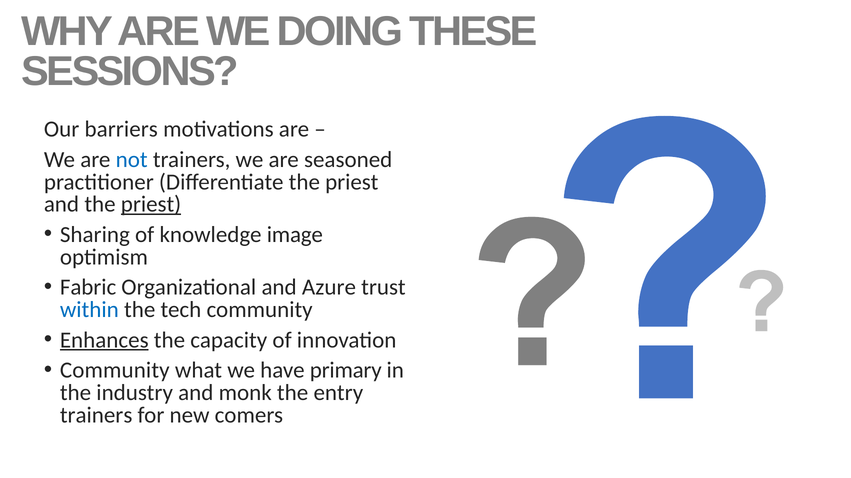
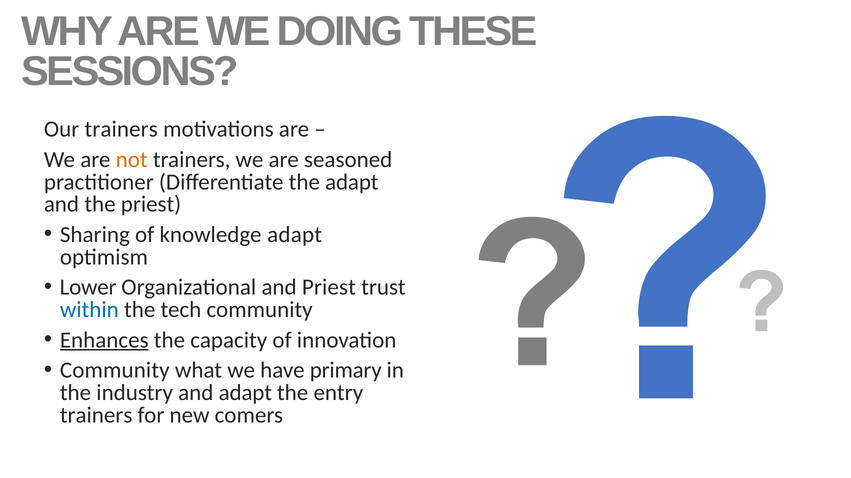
Our barriers: barriers -> trainers
not colour: blue -> orange
Differentiate the priest: priest -> adapt
priest at (151, 205) underline: present -> none
knowledge image: image -> adapt
Fabric: Fabric -> Lower
and Azure: Azure -> Priest
and monk: monk -> adapt
